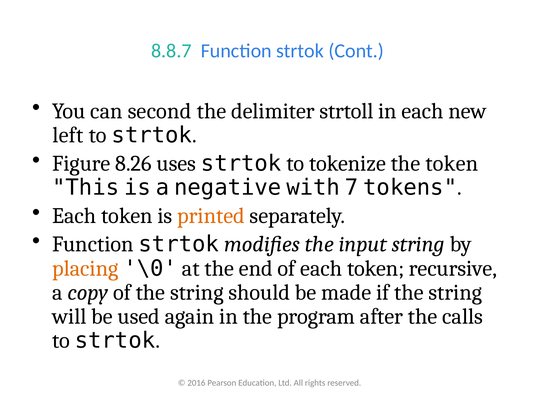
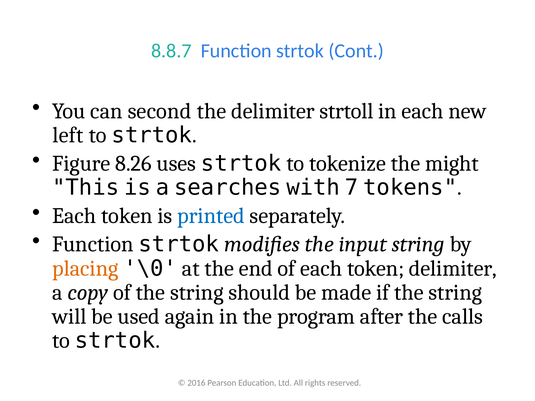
the token: token -> might
negative: negative -> searches
printed colour: orange -> blue
token recursive: recursive -> delimiter
